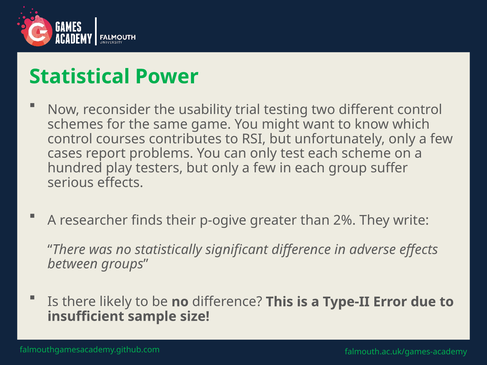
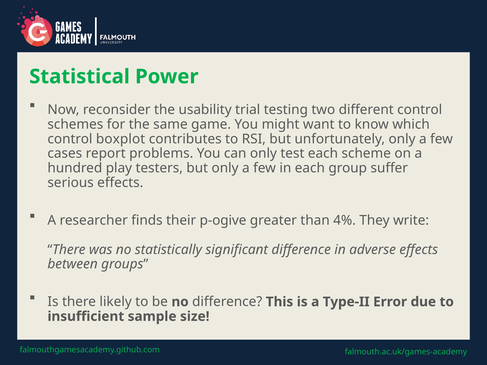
courses: courses -> boxplot
2%: 2% -> 4%
